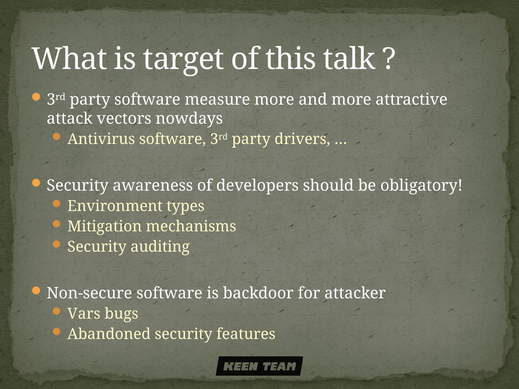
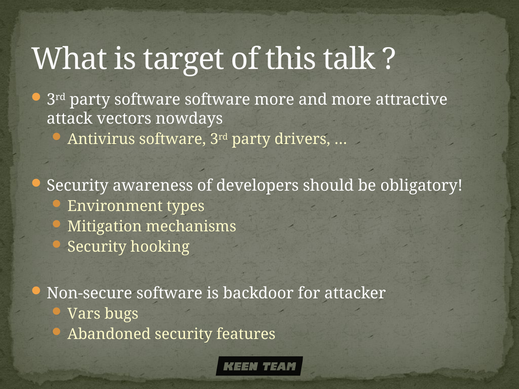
software measure: measure -> software
auditing: auditing -> hooking
